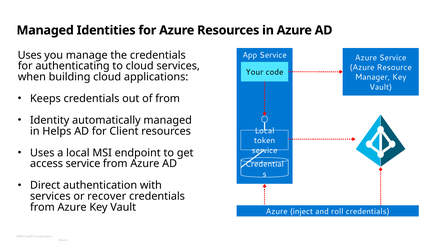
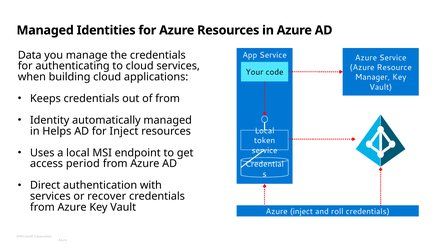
Uses at (30, 55): Uses -> Data
for Client: Client -> Inject
access service: service -> period
